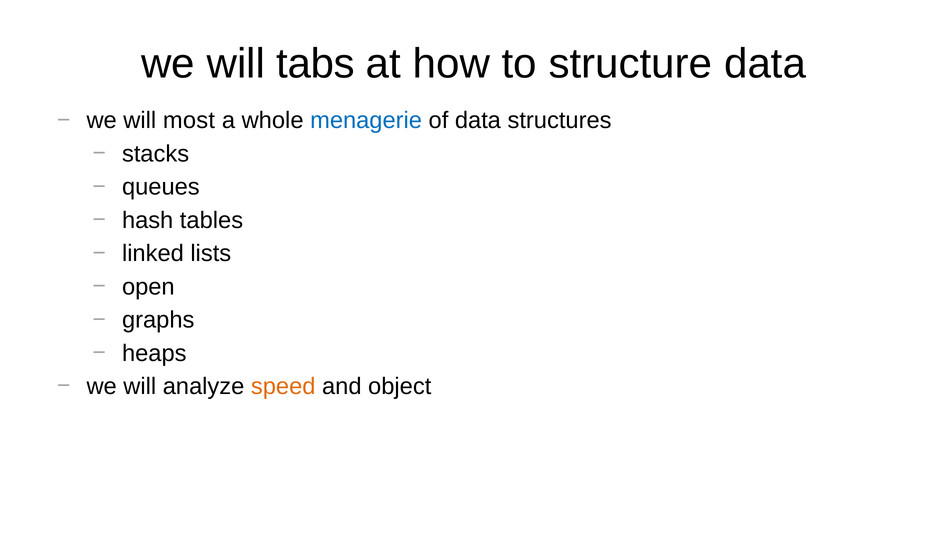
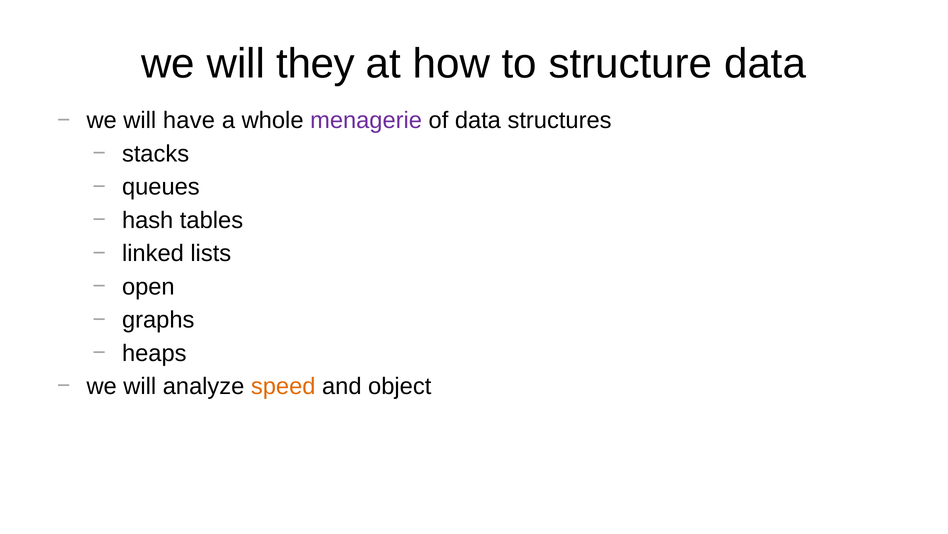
tabs: tabs -> they
most: most -> have
menagerie colour: blue -> purple
